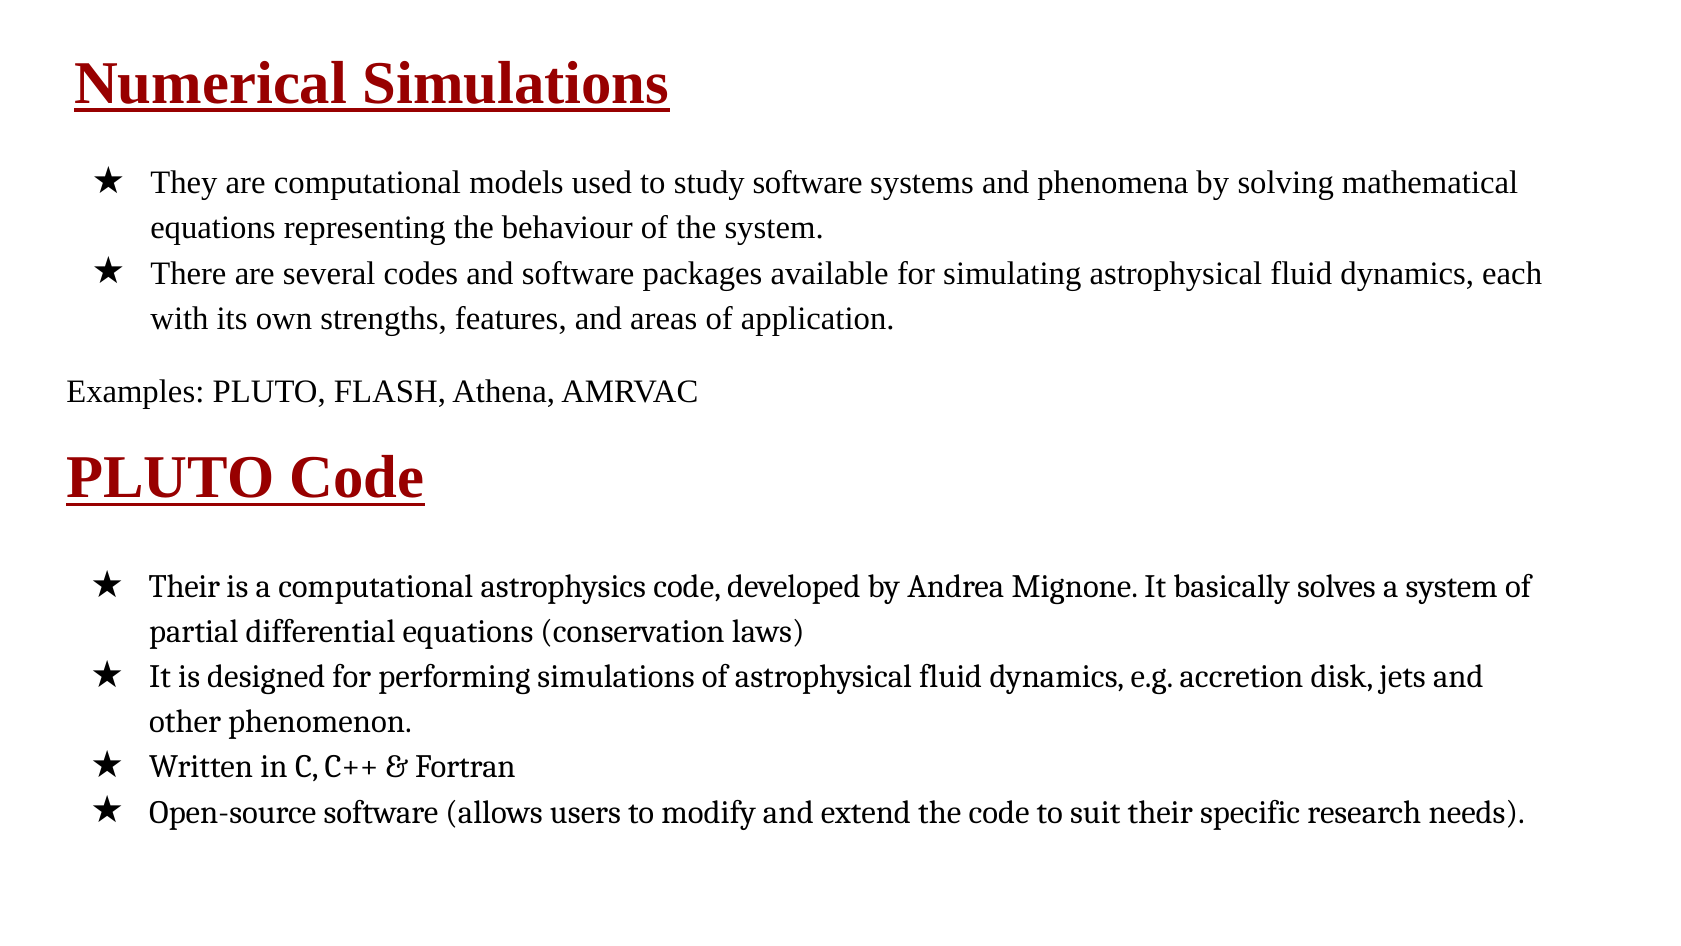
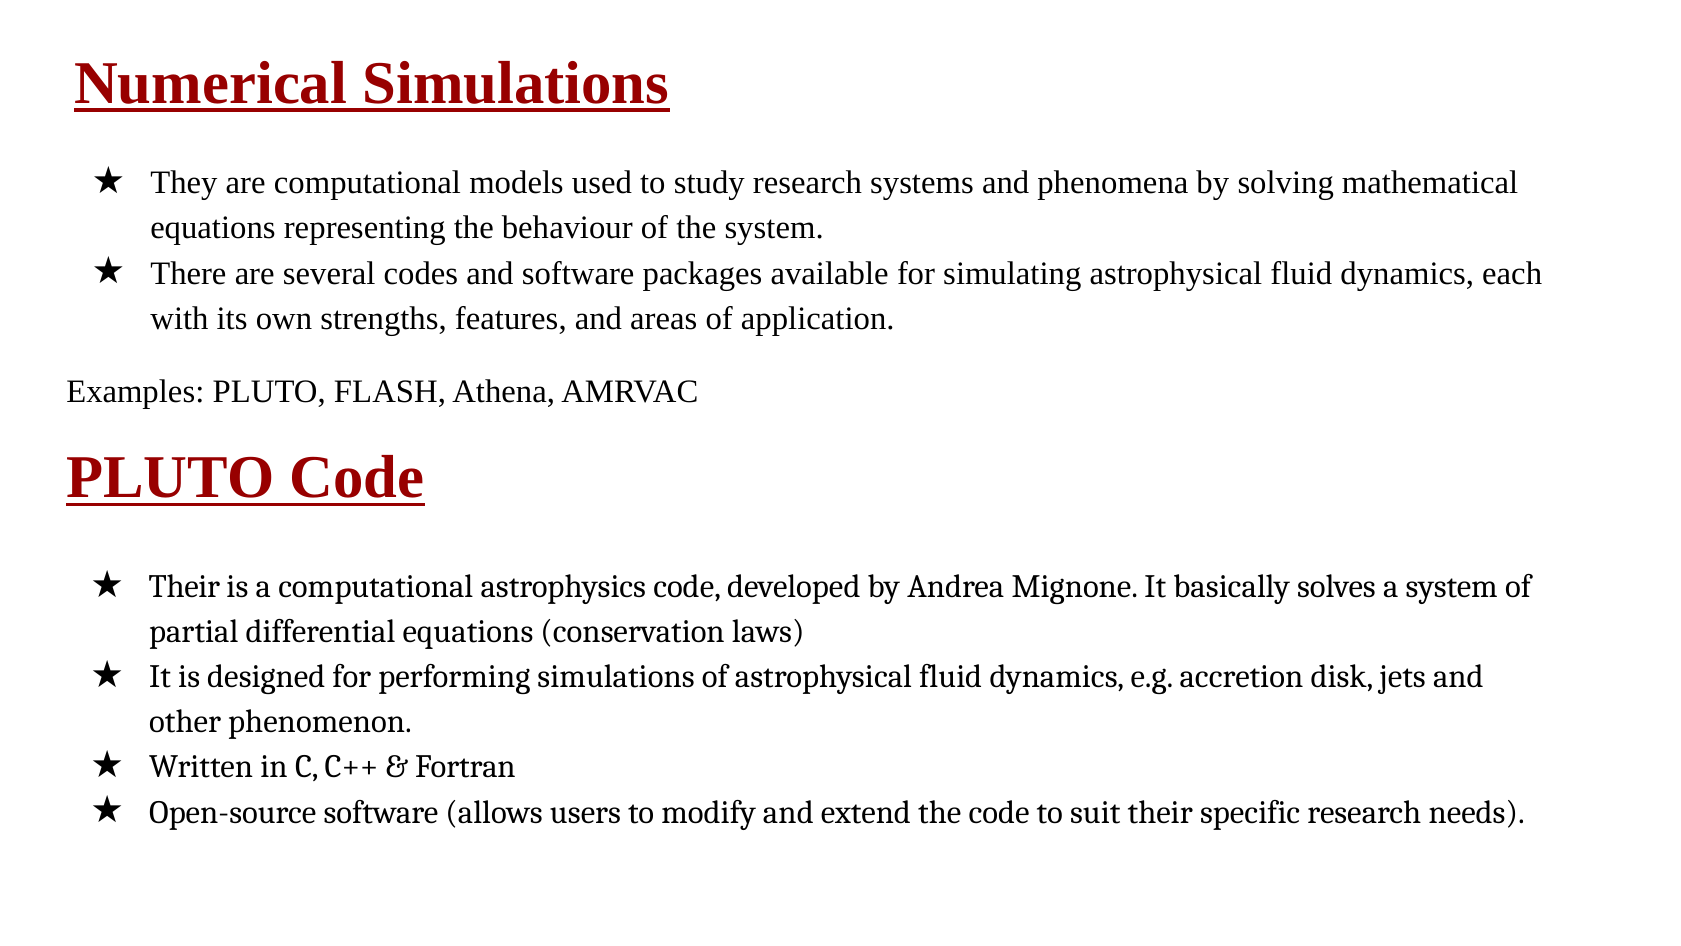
study software: software -> research
